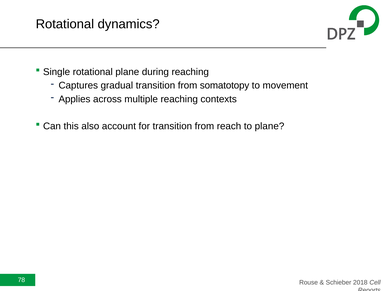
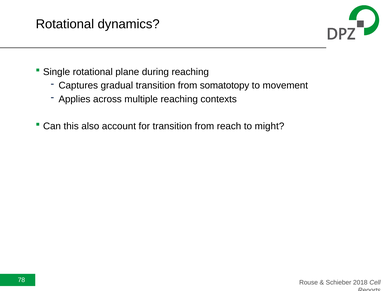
to plane: plane -> might
